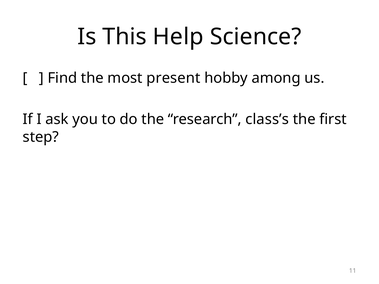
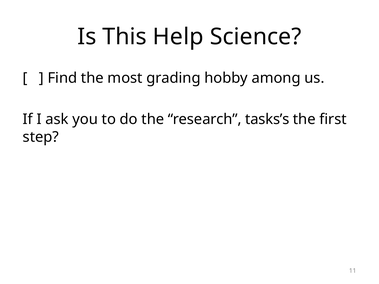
present: present -> grading
class’s: class’s -> tasks’s
